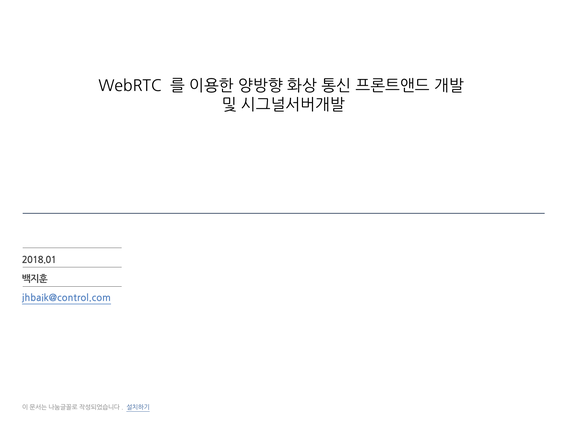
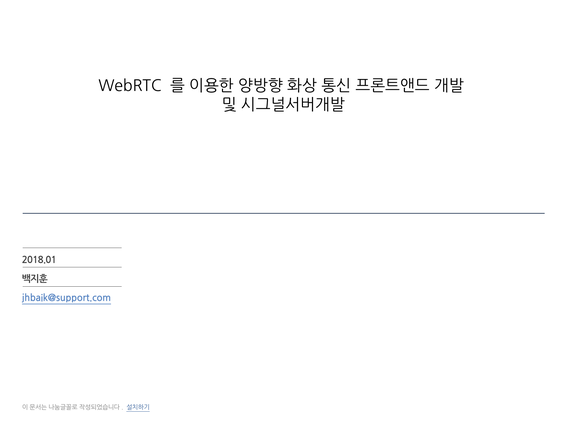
jhbaik@control.com: jhbaik@control.com -> jhbaik@support.com
